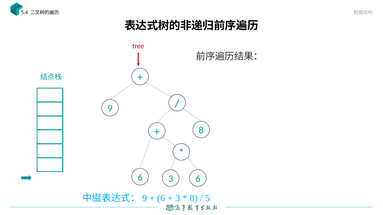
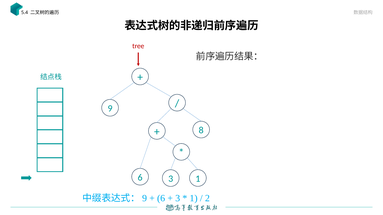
3 6: 6 -> 1
8 at (194, 199): 8 -> 1
5: 5 -> 2
